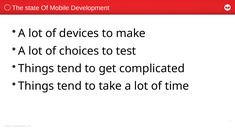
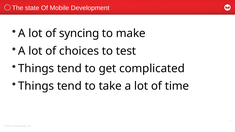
devices: devices -> syncing
